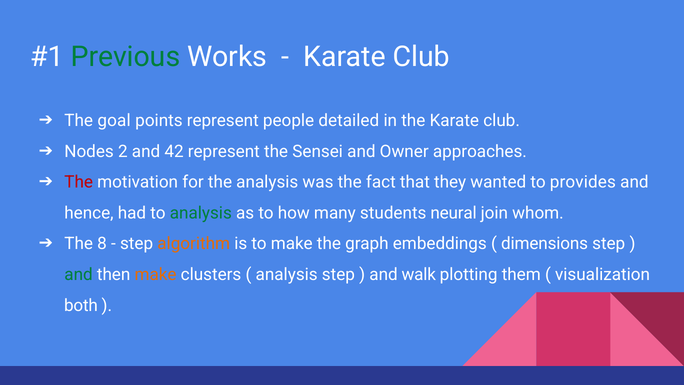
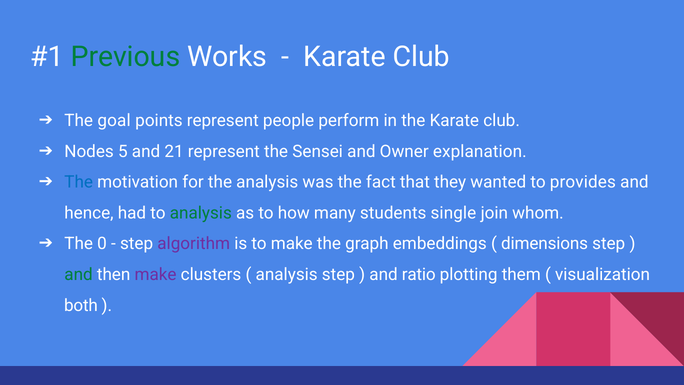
detailed: detailed -> perform
2: 2 -> 5
42: 42 -> 21
approaches: approaches -> explanation
The at (79, 182) colour: red -> blue
neural: neural -> single
8: 8 -> 0
algorithm colour: orange -> purple
make at (156, 274) colour: orange -> purple
walk: walk -> ratio
